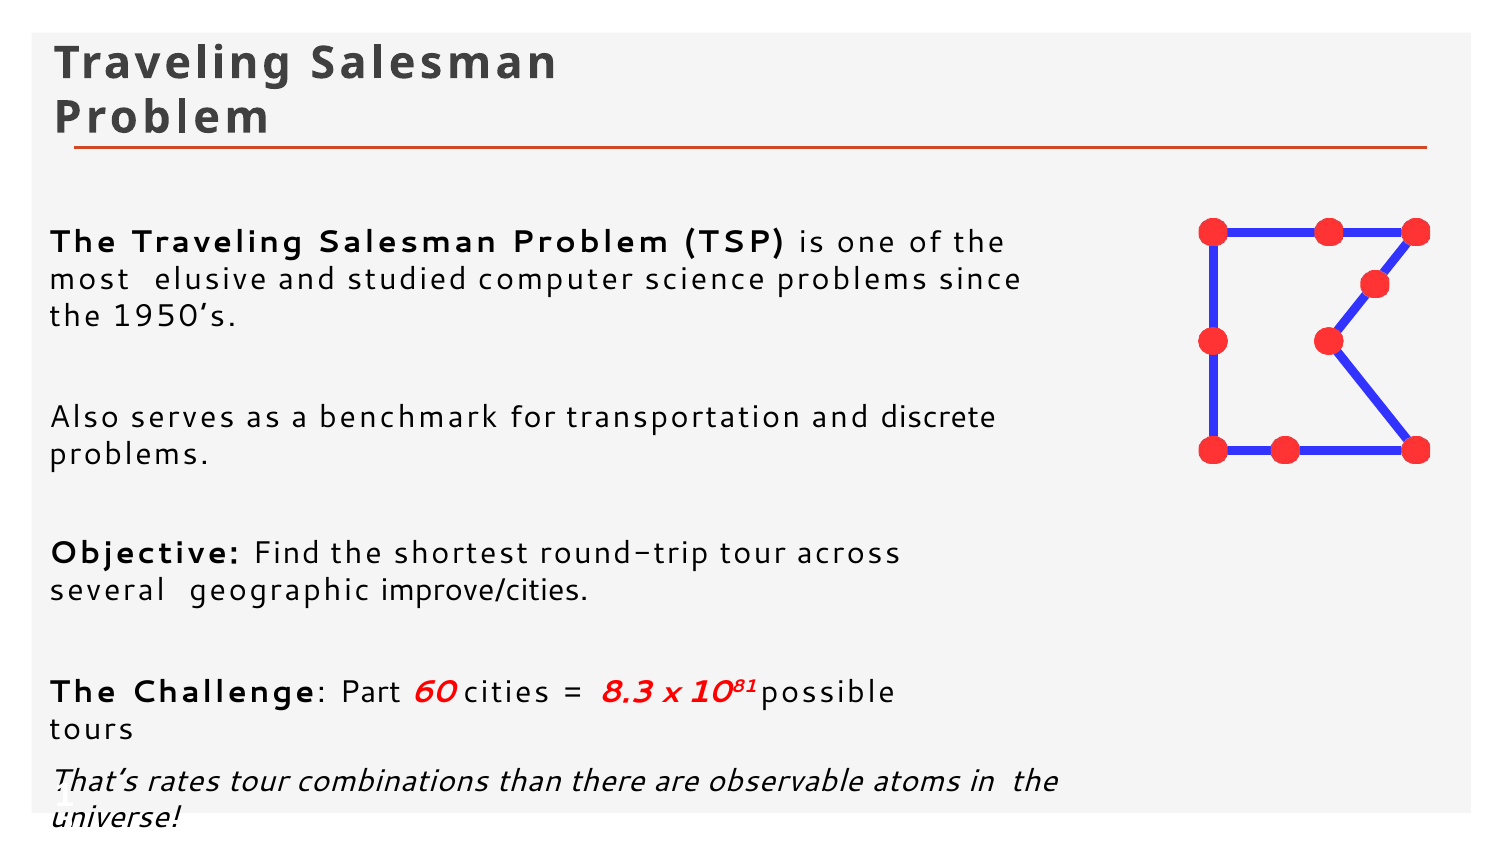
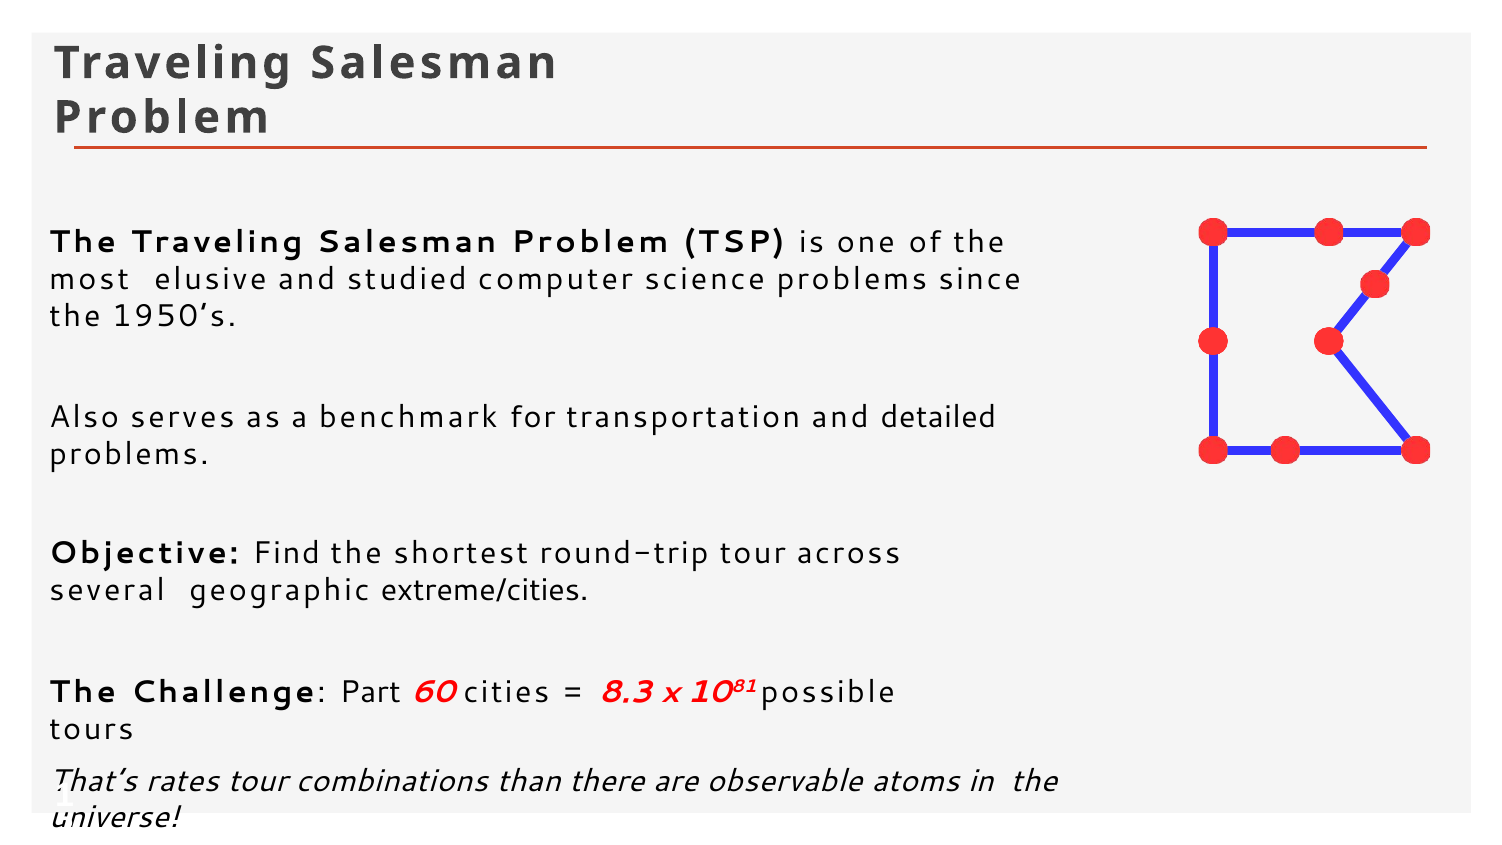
discrete: discrete -> detailed
improve/cities: improve/cities -> extreme/cities
